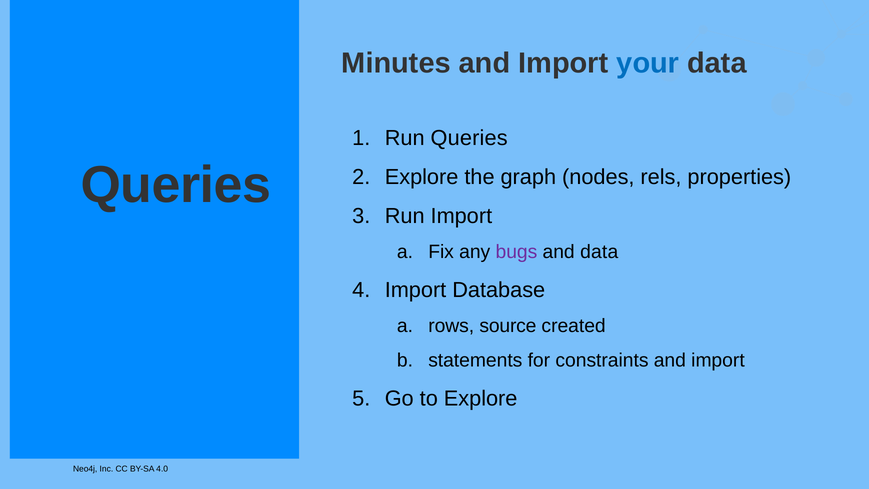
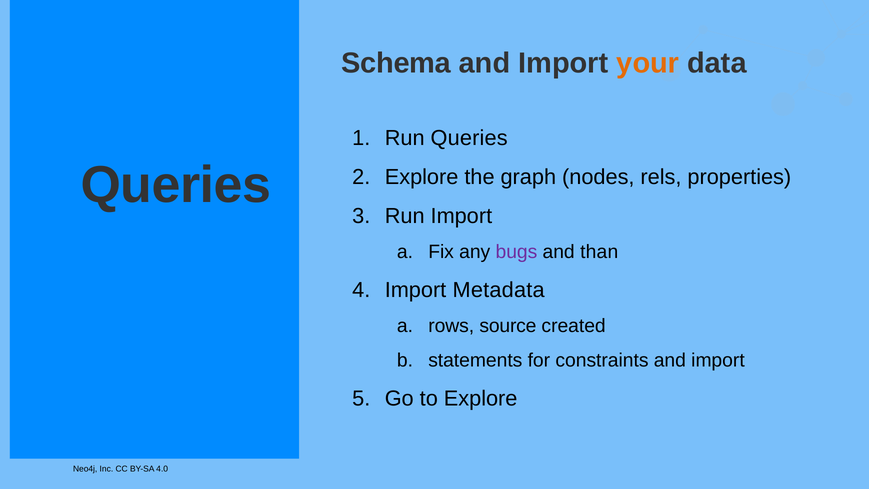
Minutes: Minutes -> Schema
your colour: blue -> orange
and data: data -> than
Database: Database -> Metadata
